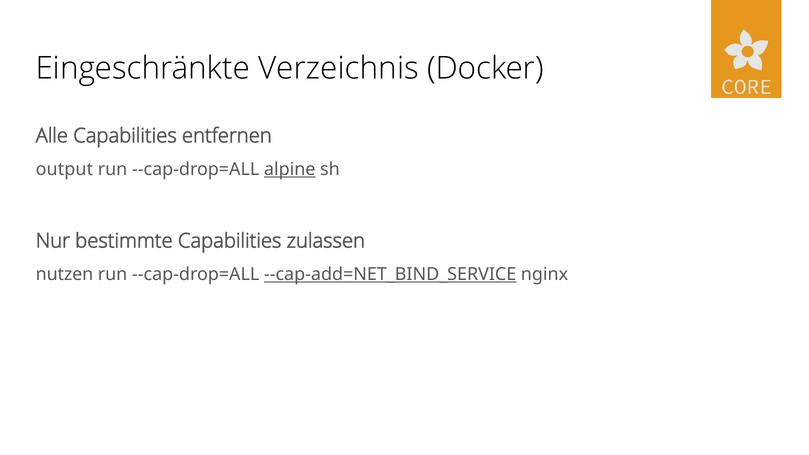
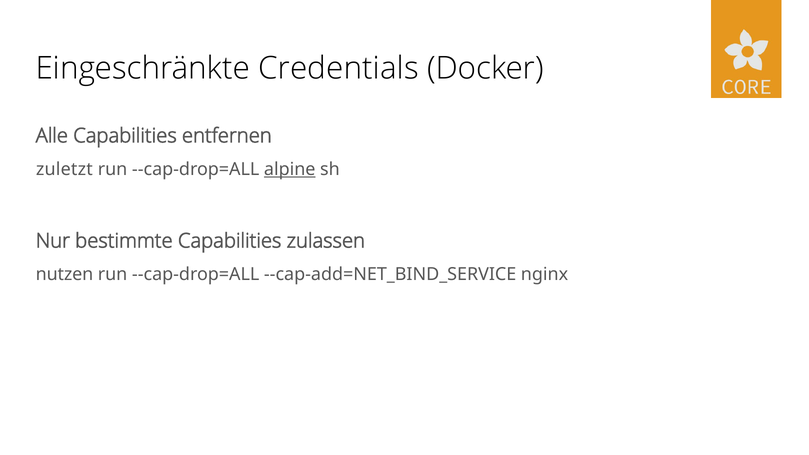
Verzeichnis: Verzeichnis -> Credentials
output: output -> zuletzt
--cap-add=NET_BIND_SERVICE underline: present -> none
